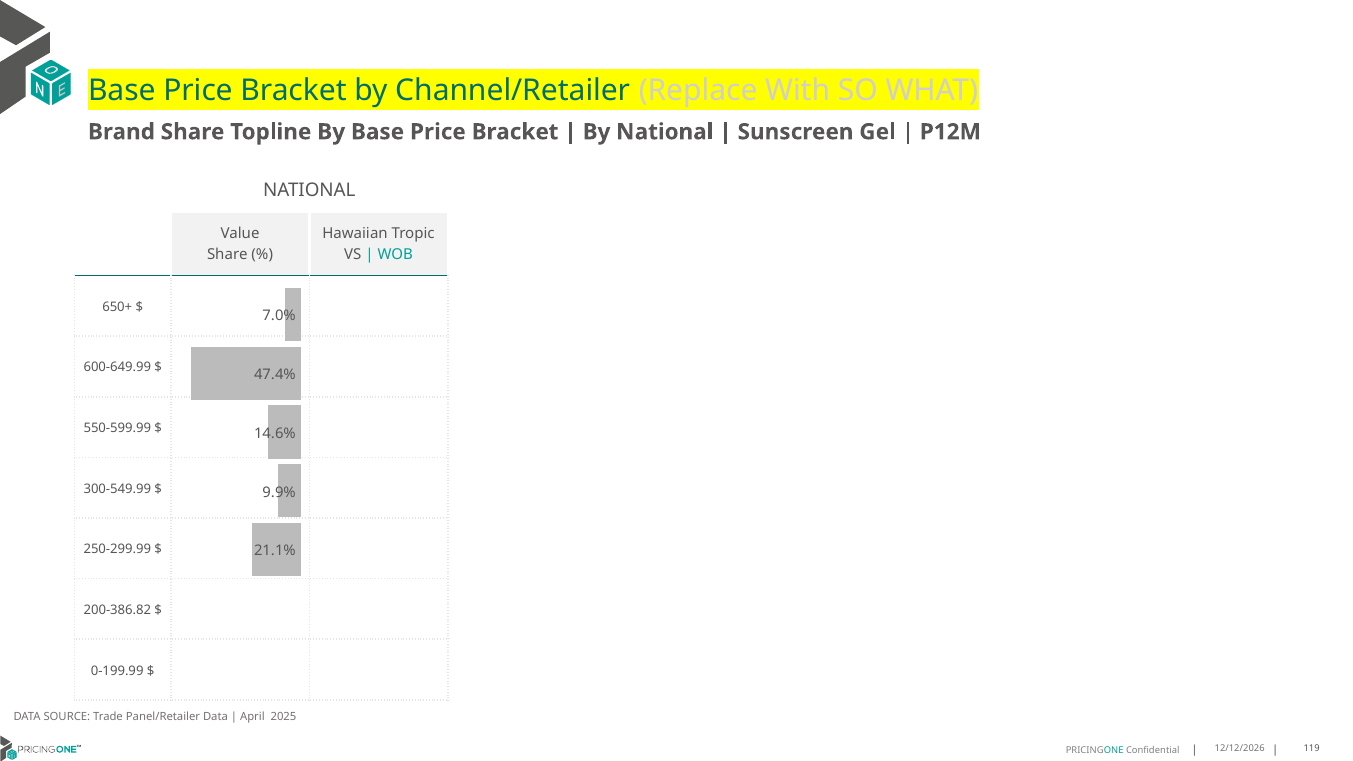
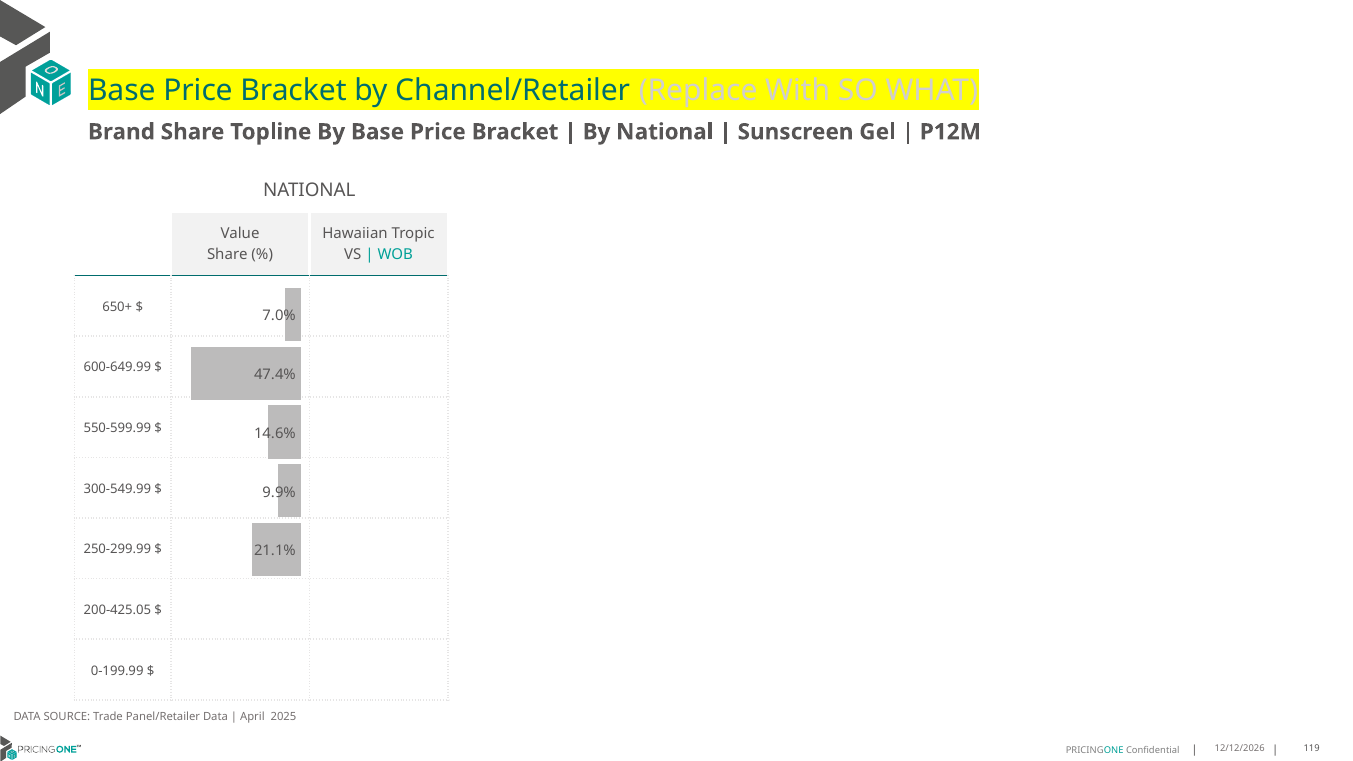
200-386.82: 200-386.82 -> 200-425.05
